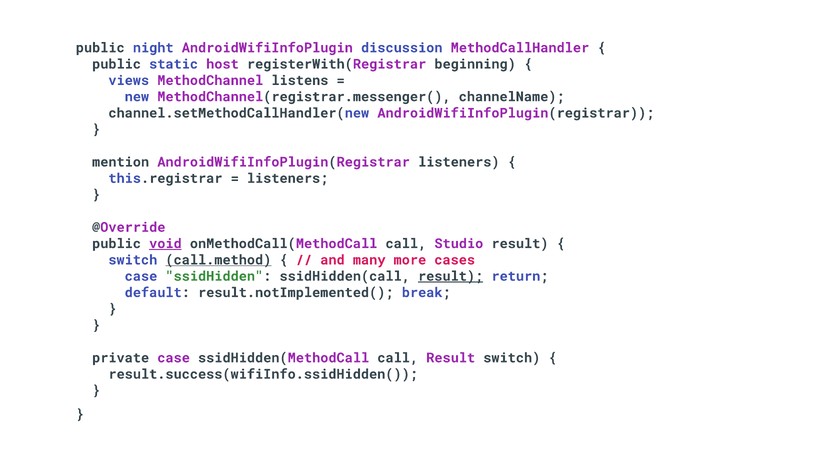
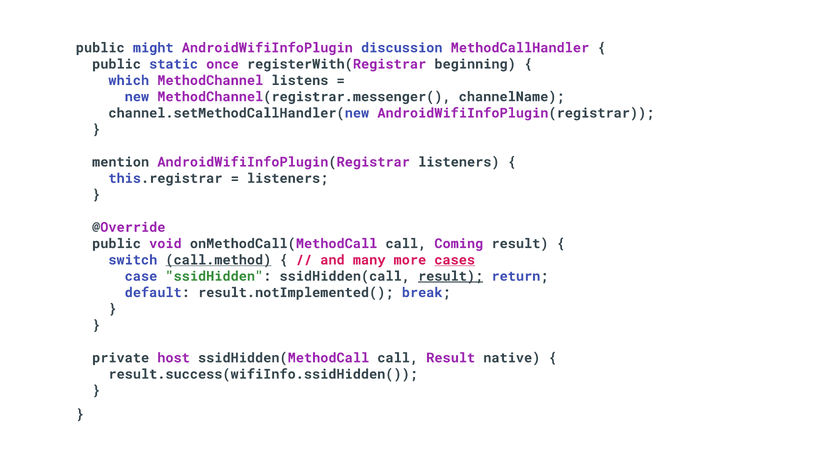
night: night -> might
host: host -> once
views: views -> which
void underline: present -> none
Studio: Studio -> Coming
cases underline: none -> present
private case: case -> host
Result switch: switch -> native
